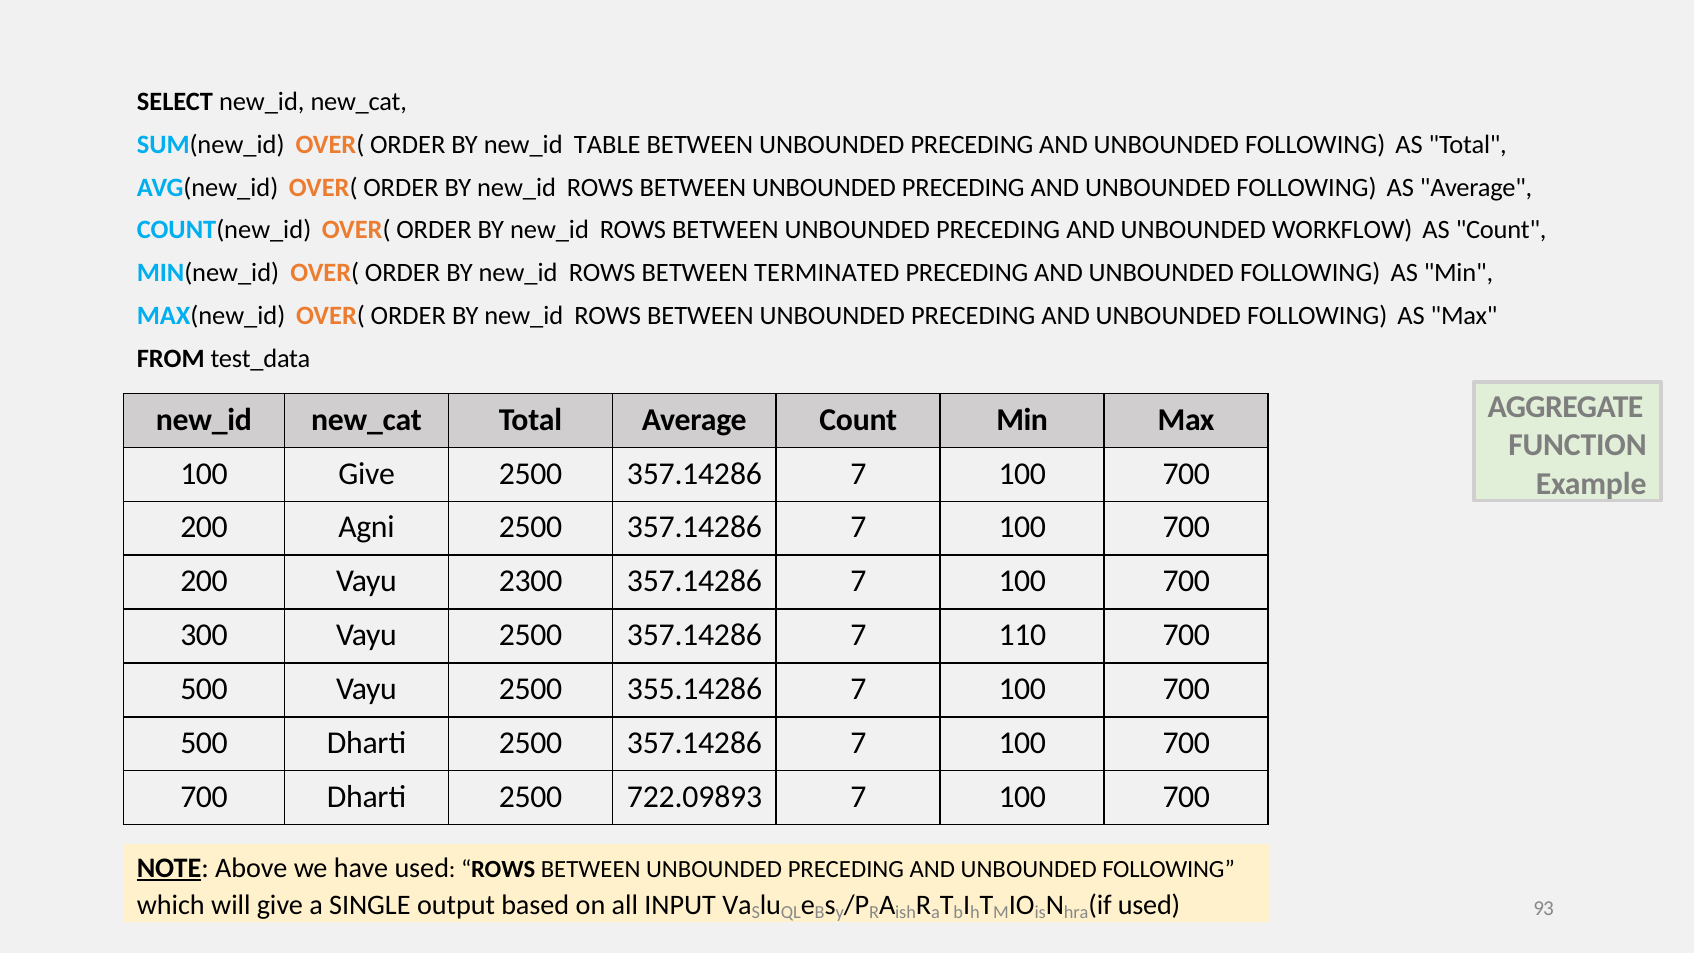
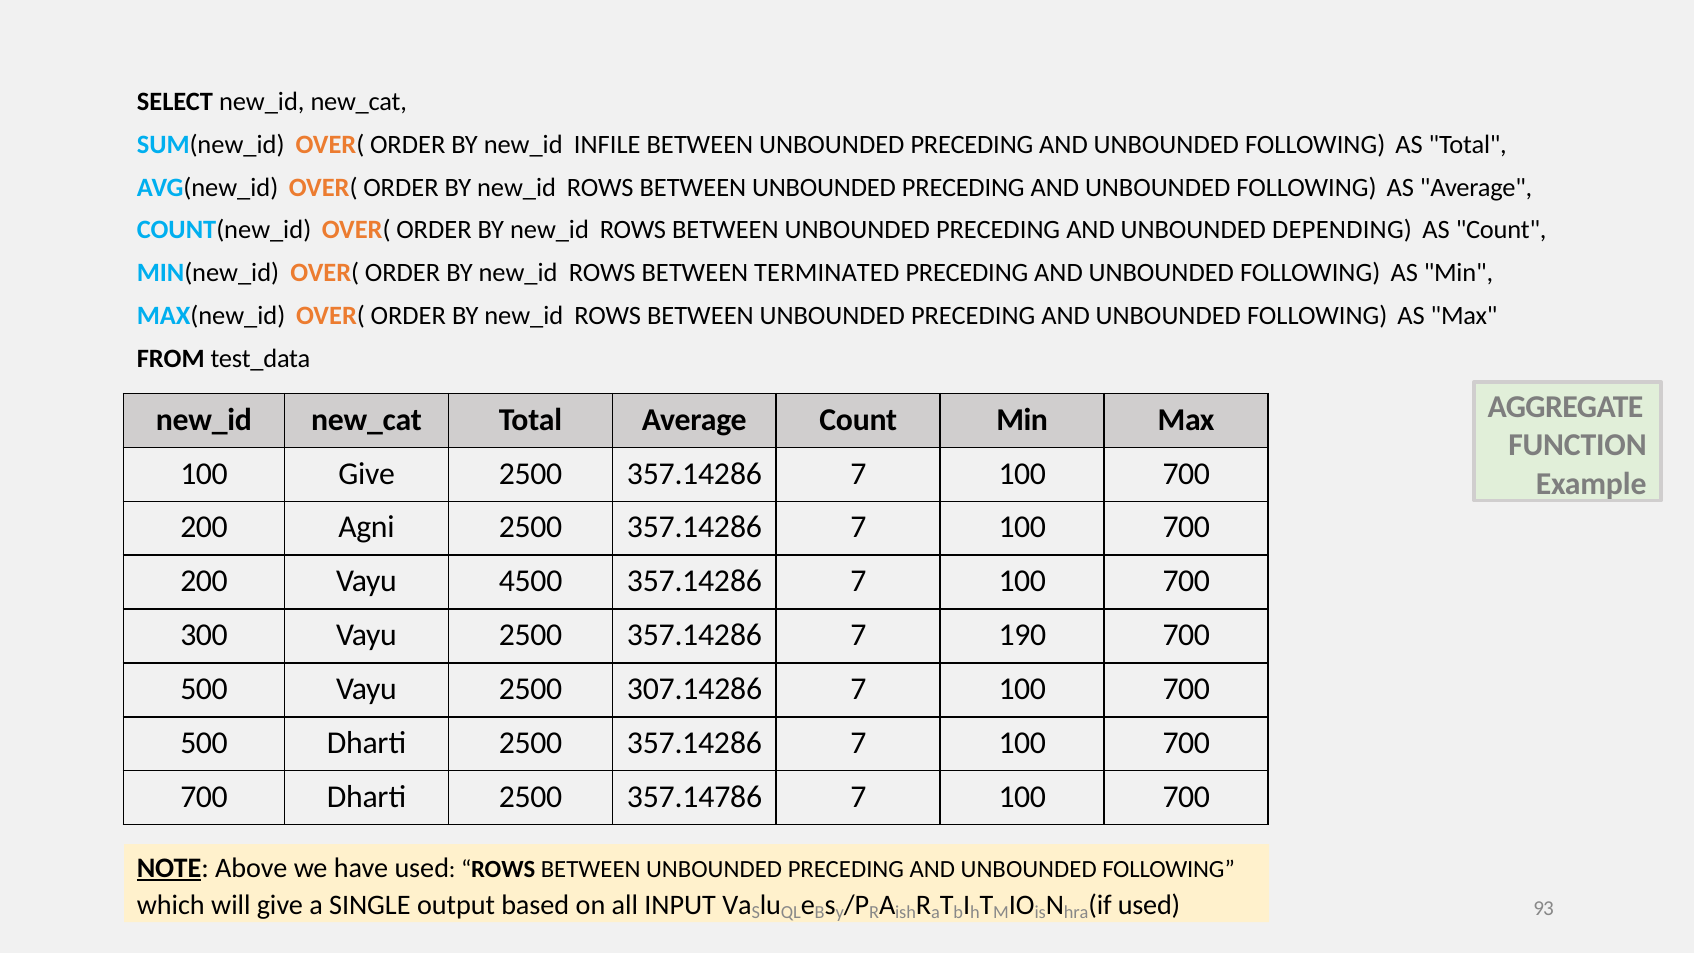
TABLE: TABLE -> INFILE
WORKFLOW: WORKFLOW -> DEPENDING
2300: 2300 -> 4500
110: 110 -> 190
355.14286: 355.14286 -> 307.14286
722.09893: 722.09893 -> 357.14786
